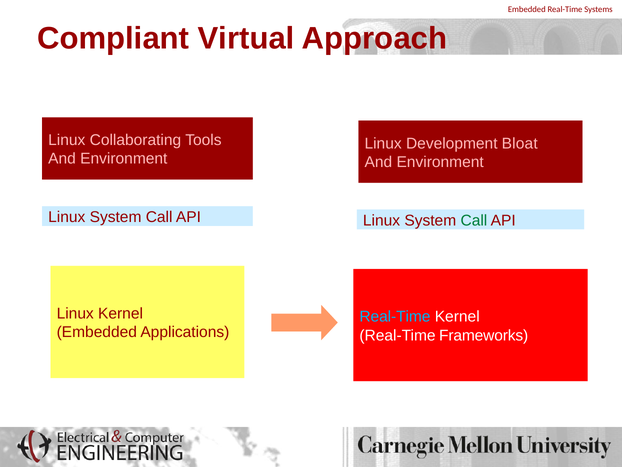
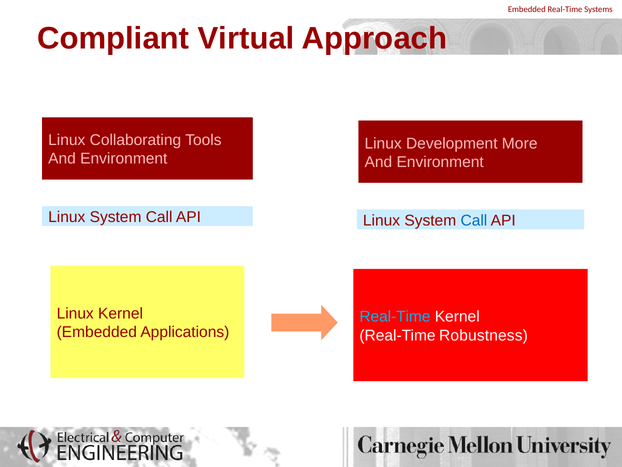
Bloat: Bloat -> More
Call at (474, 220) colour: green -> blue
Frameworks: Frameworks -> Robustness
